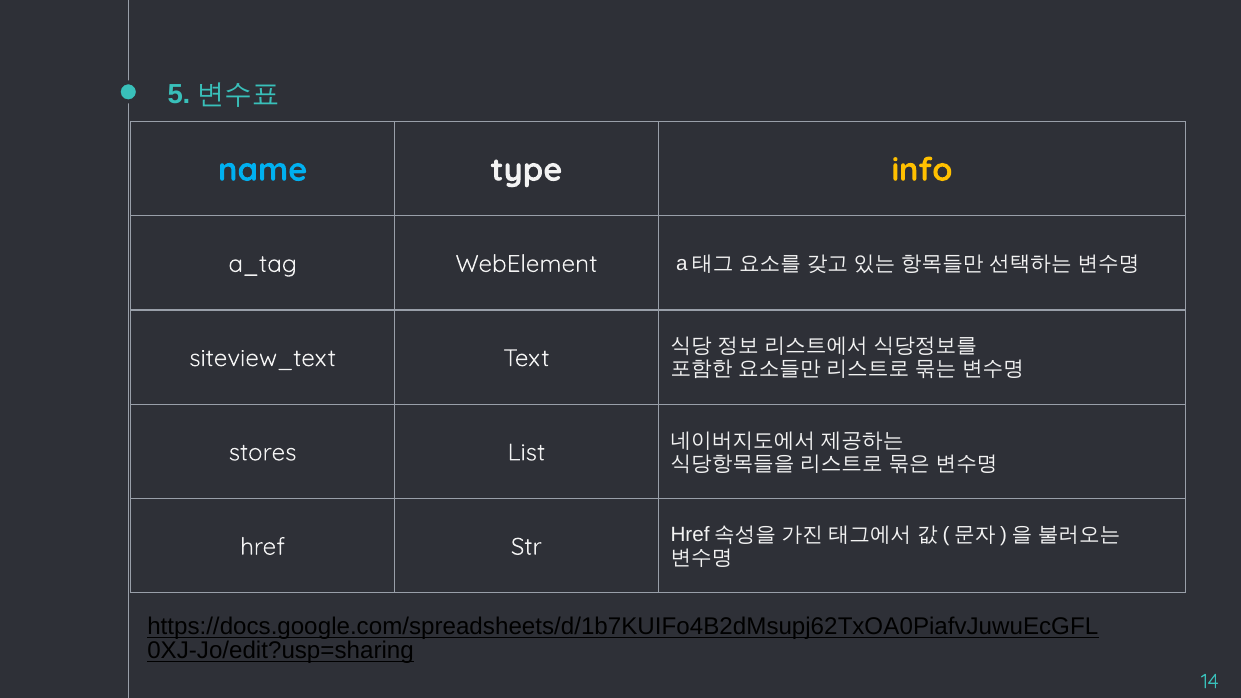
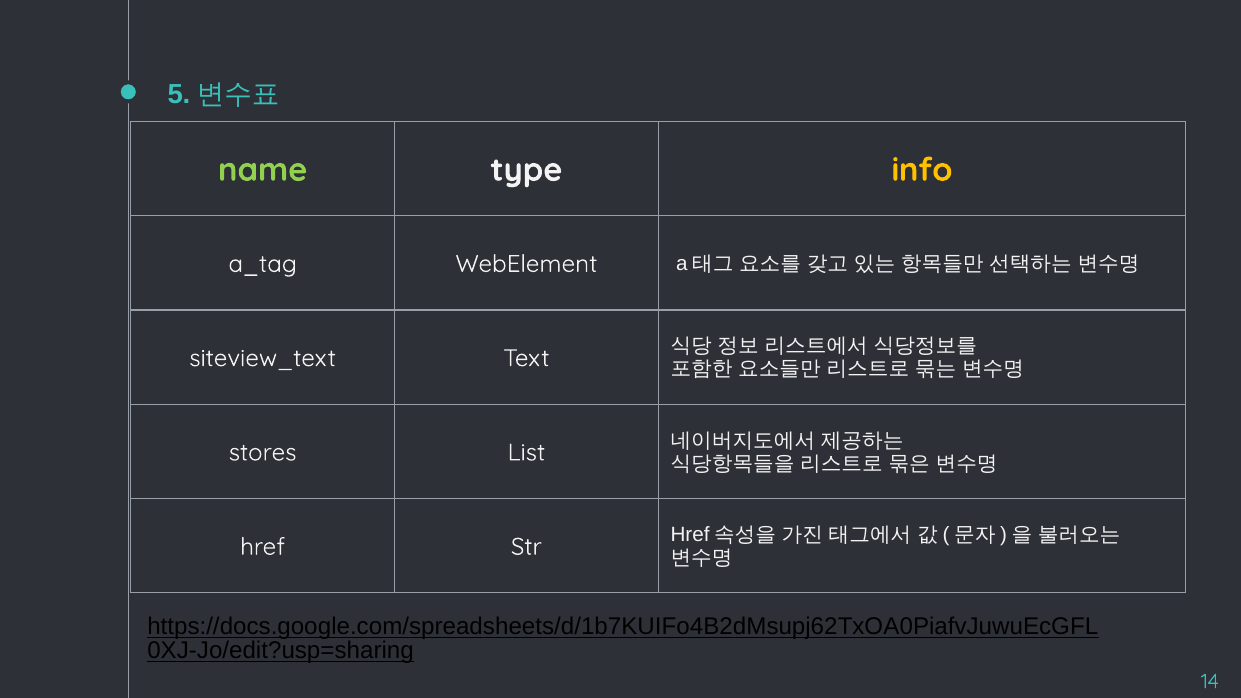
name colour: light blue -> light green
